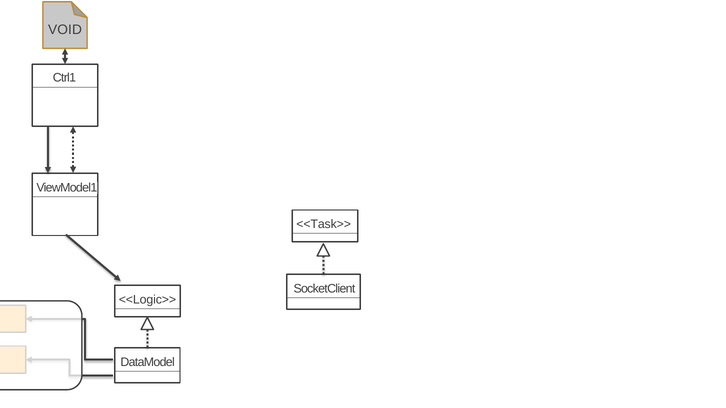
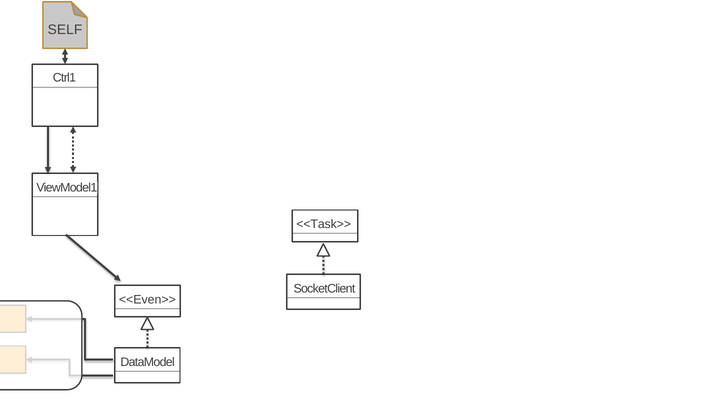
VOID: VOID -> SELF
<<Logic>>: <<Logic>> -> <<Even>>
